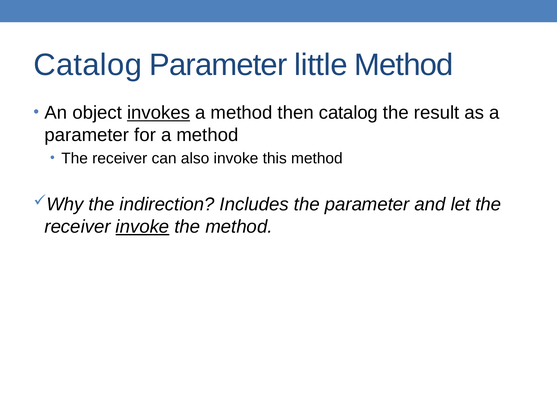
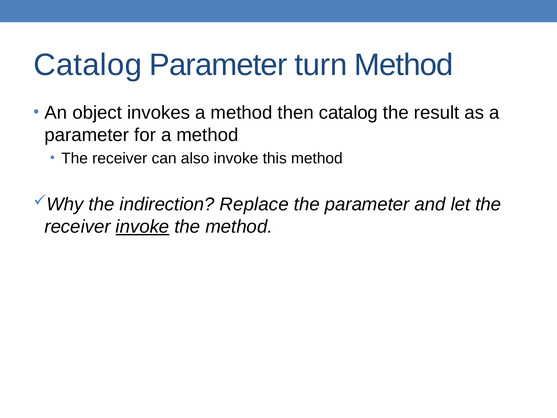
little: little -> turn
invokes underline: present -> none
Includes: Includes -> Replace
